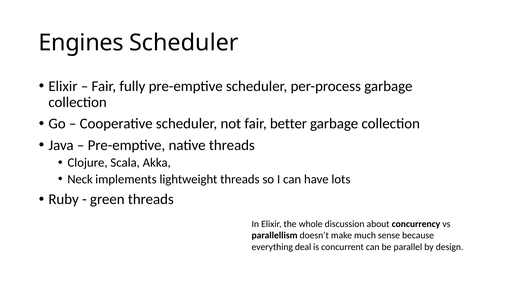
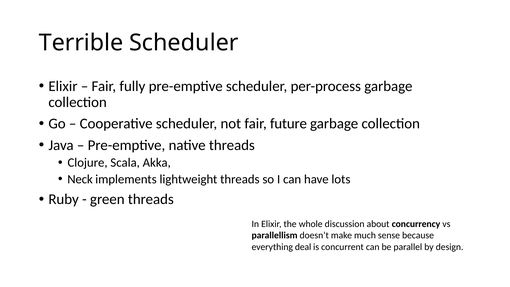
Engines: Engines -> Terrible
better: better -> future
